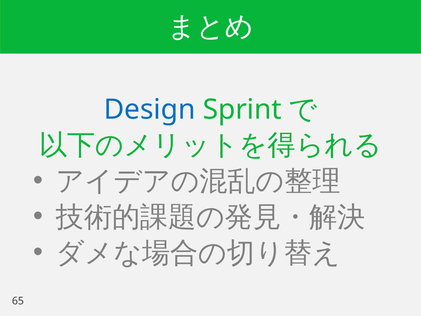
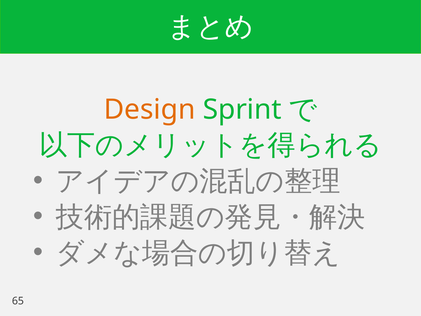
Design colour: blue -> orange
